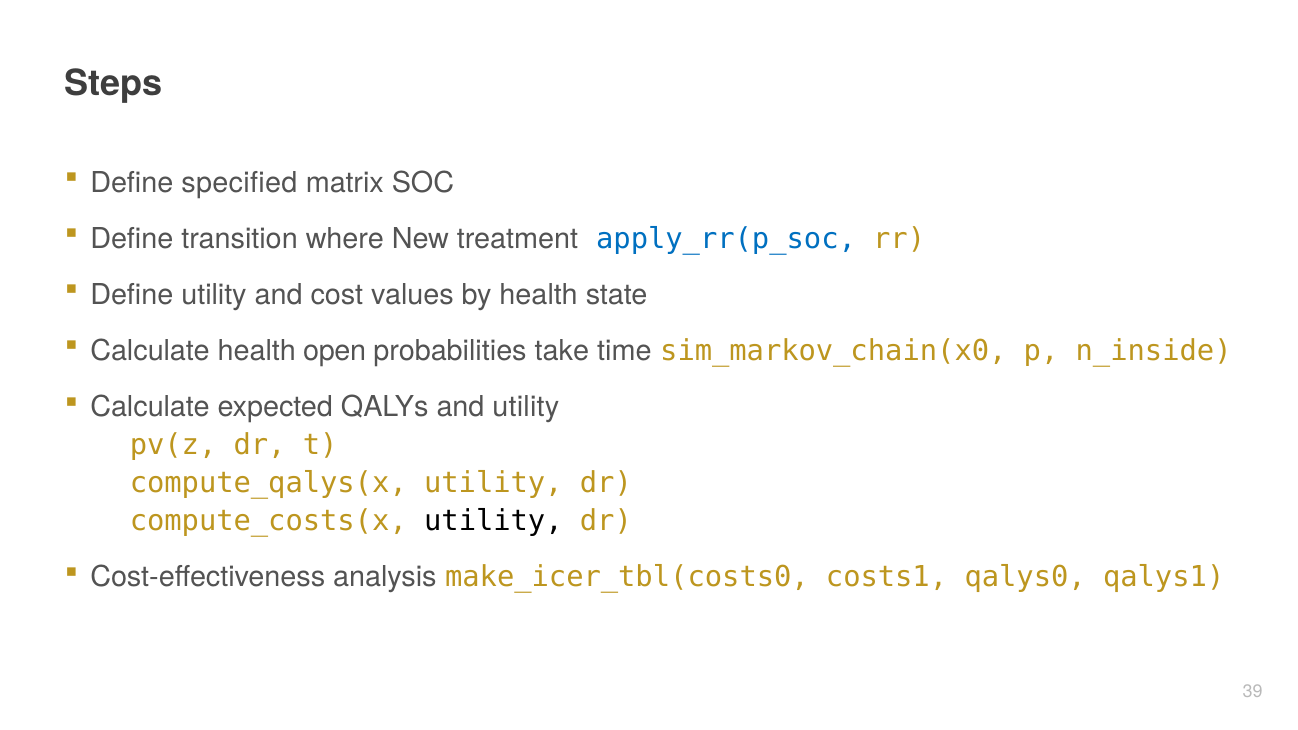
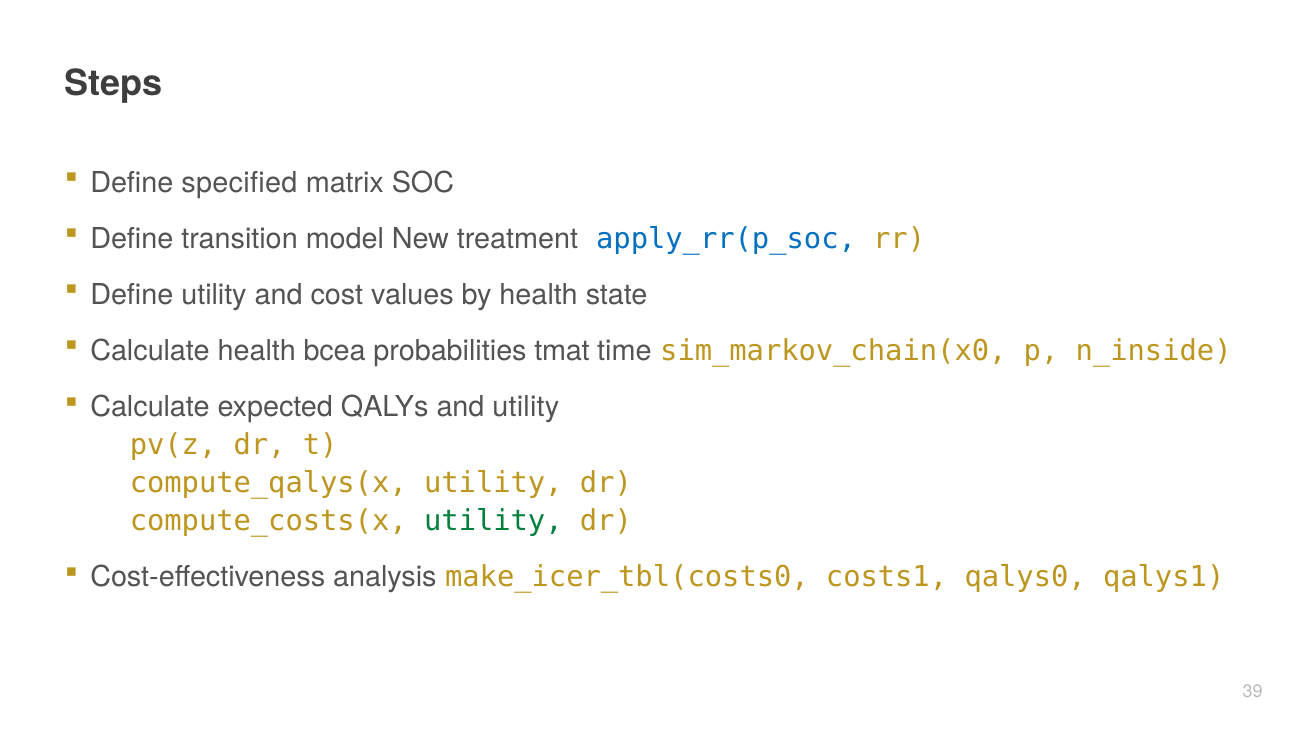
where: where -> model
open: open -> bcea
take: take -> tmat
utility at (493, 521) colour: black -> green
